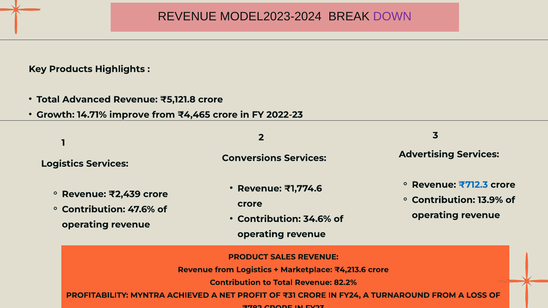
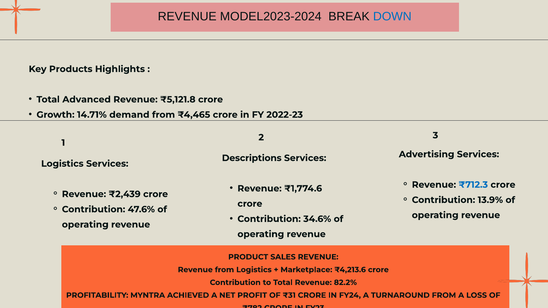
DOWN colour: purple -> blue
improve: improve -> demand
Conversions: Conversions -> Descriptions
